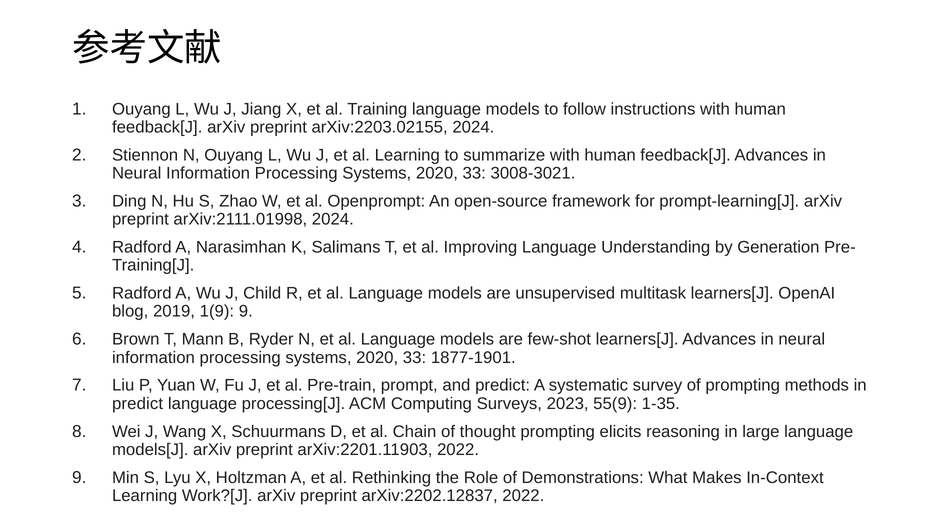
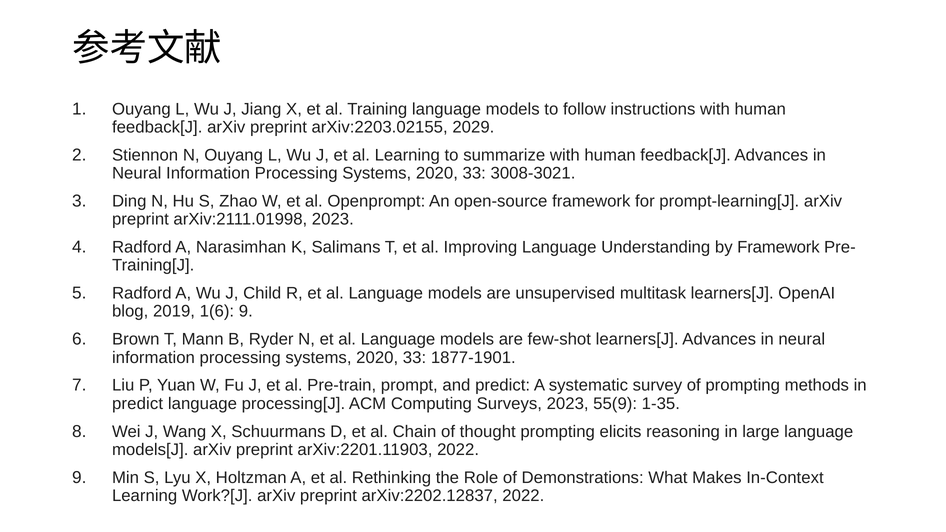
arXiv:2203.02155 2024: 2024 -> 2029
arXiv:2111.01998 2024: 2024 -> 2023
by Generation: Generation -> Framework
1(9: 1(9 -> 1(6
